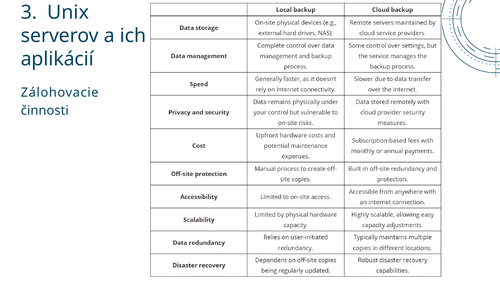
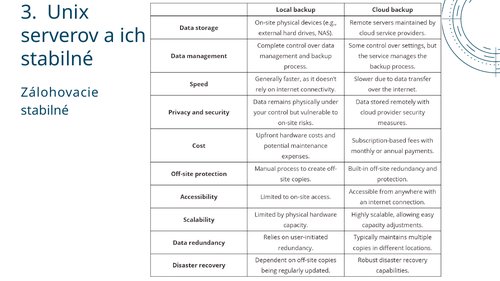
aplikácií at (57, 59): aplikácií -> stabilné
činnosti at (45, 111): činnosti -> stabilné
